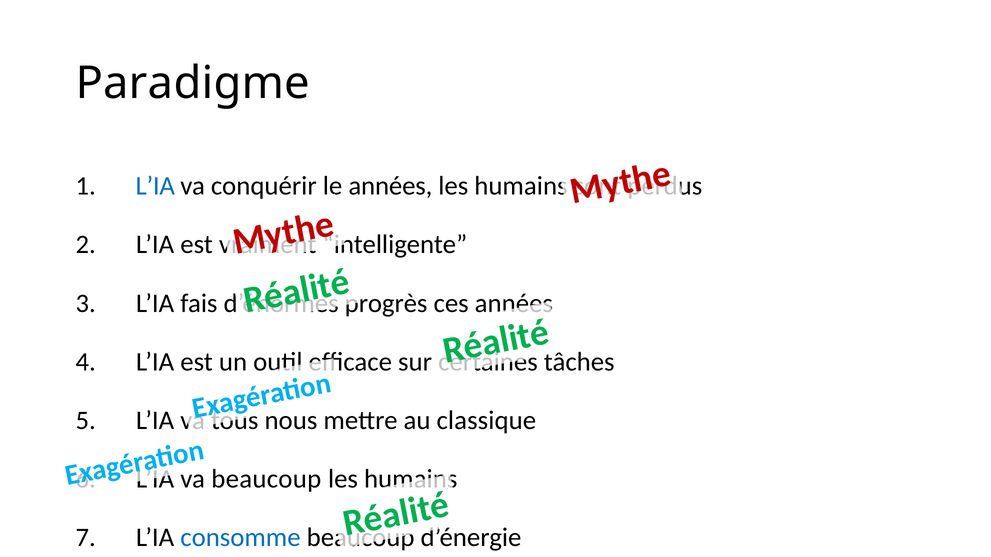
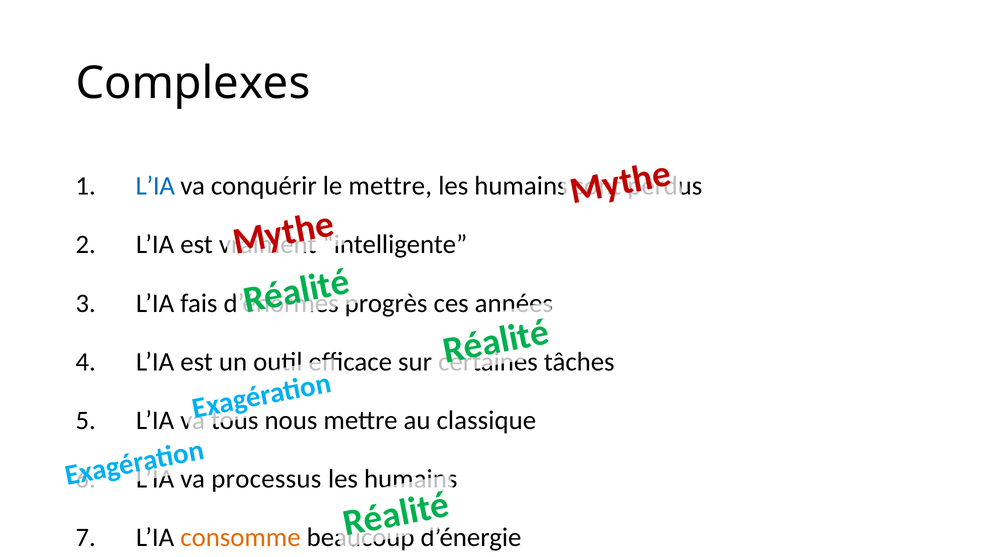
Paradigme: Paradigme -> Complexes
années at (390, 186): années -> mettre
beaucoup at (266, 479): beaucoup -> processus
consomme colour: blue -> orange
